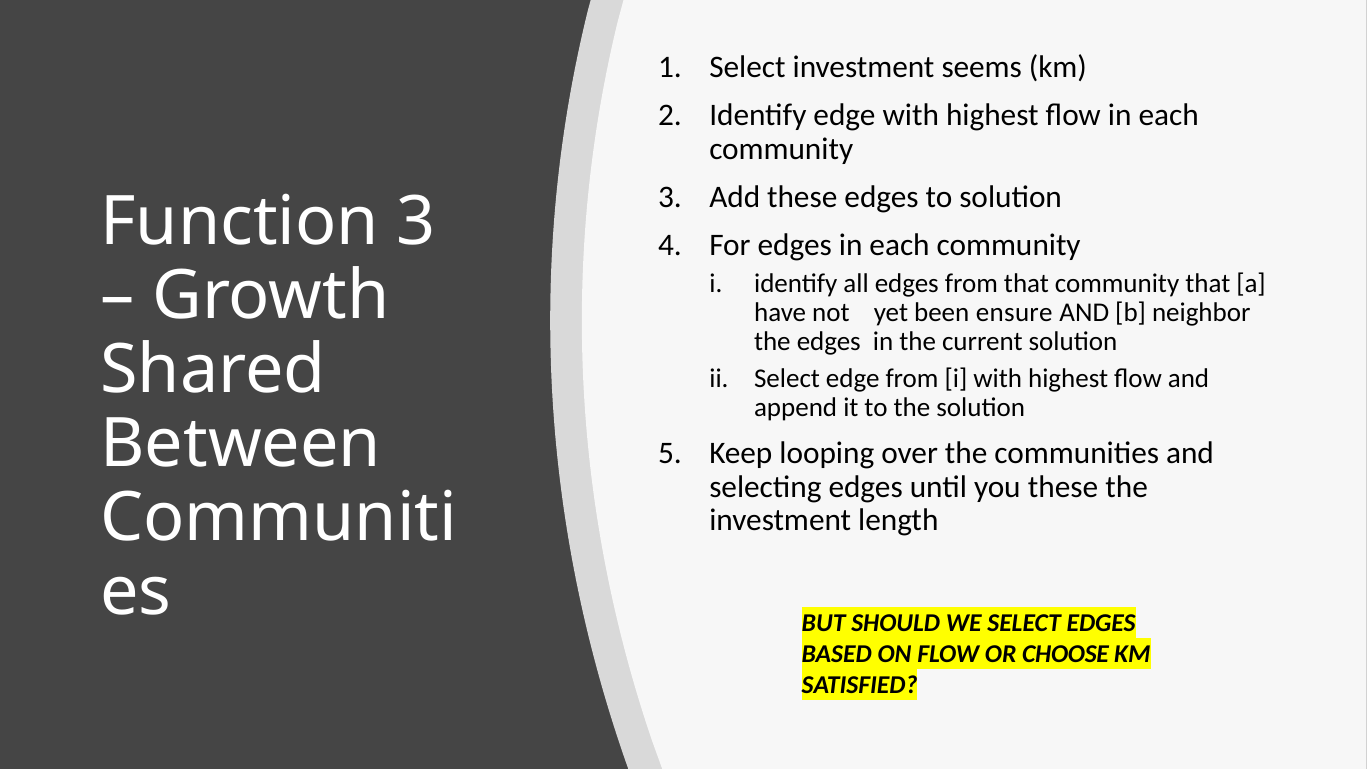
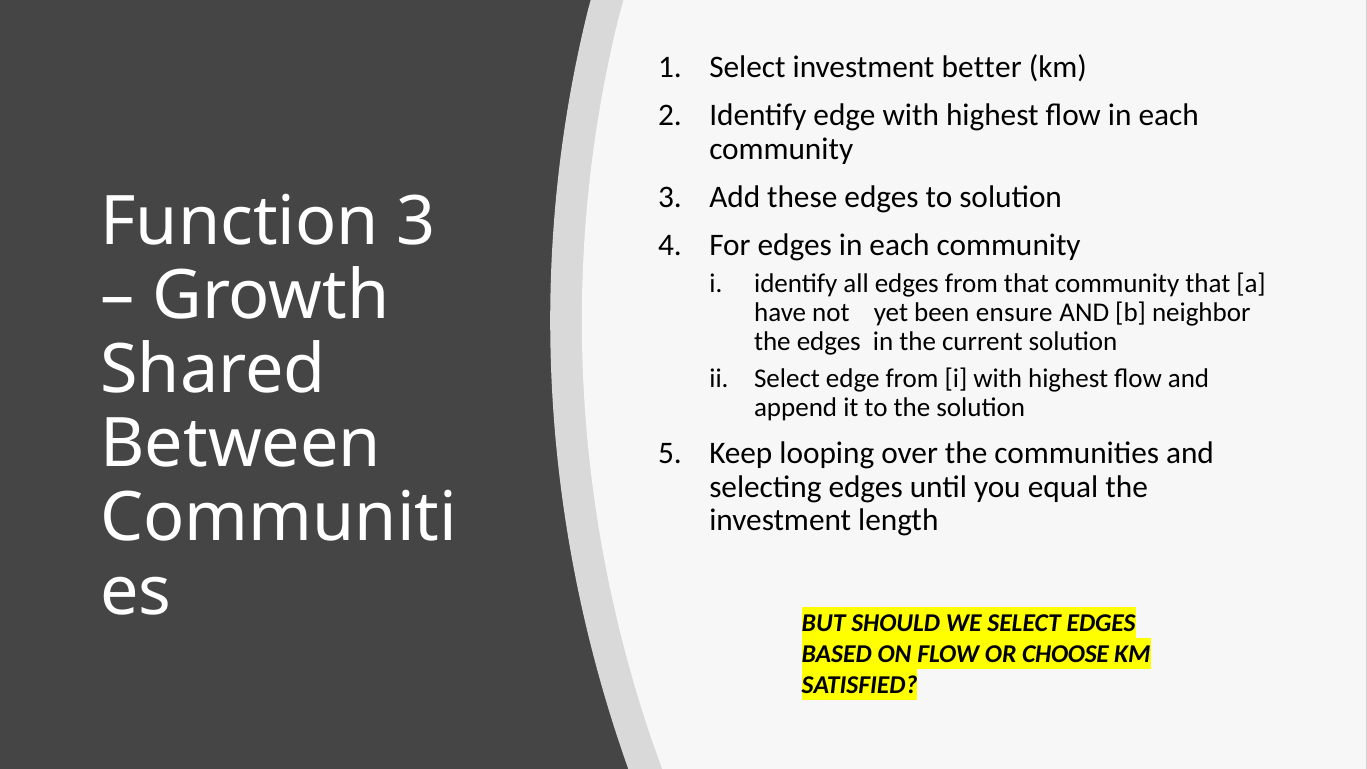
seems: seems -> better
you these: these -> equal
